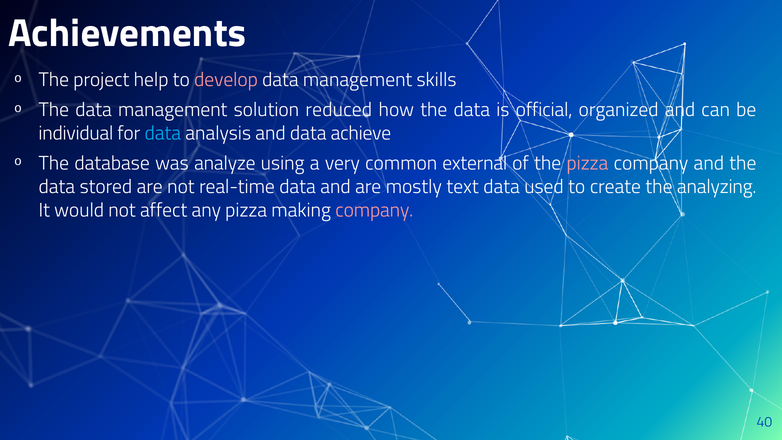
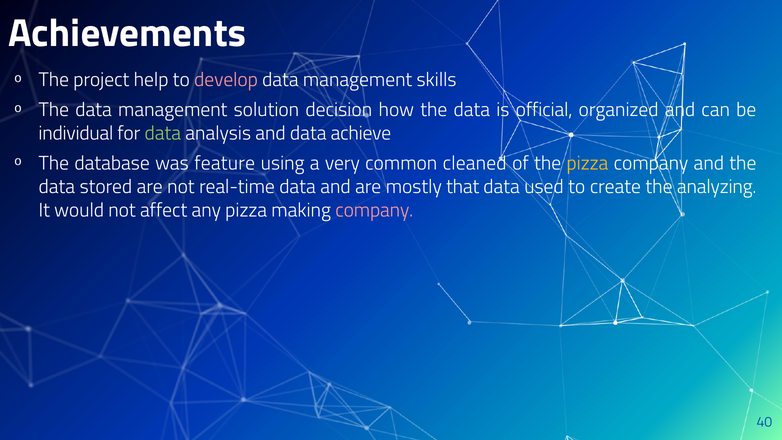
reduced: reduced -> decision
data at (163, 133) colour: light blue -> light green
analyze: analyze -> feature
external: external -> cleaned
pizza at (587, 163) colour: pink -> yellow
text: text -> that
